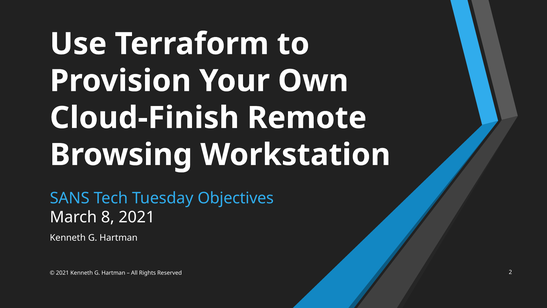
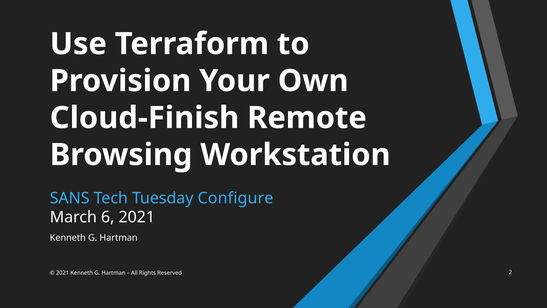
Objectives: Objectives -> Configure
8: 8 -> 6
